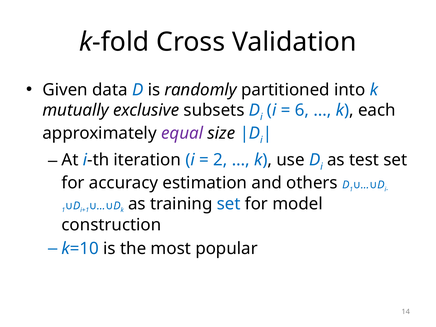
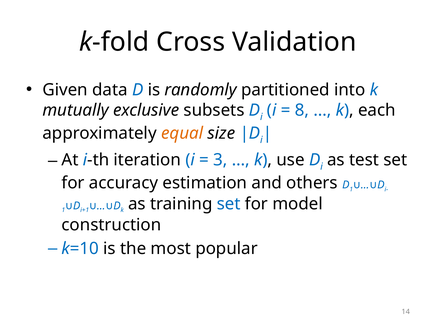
6: 6 -> 8
equal colour: purple -> orange
2: 2 -> 3
